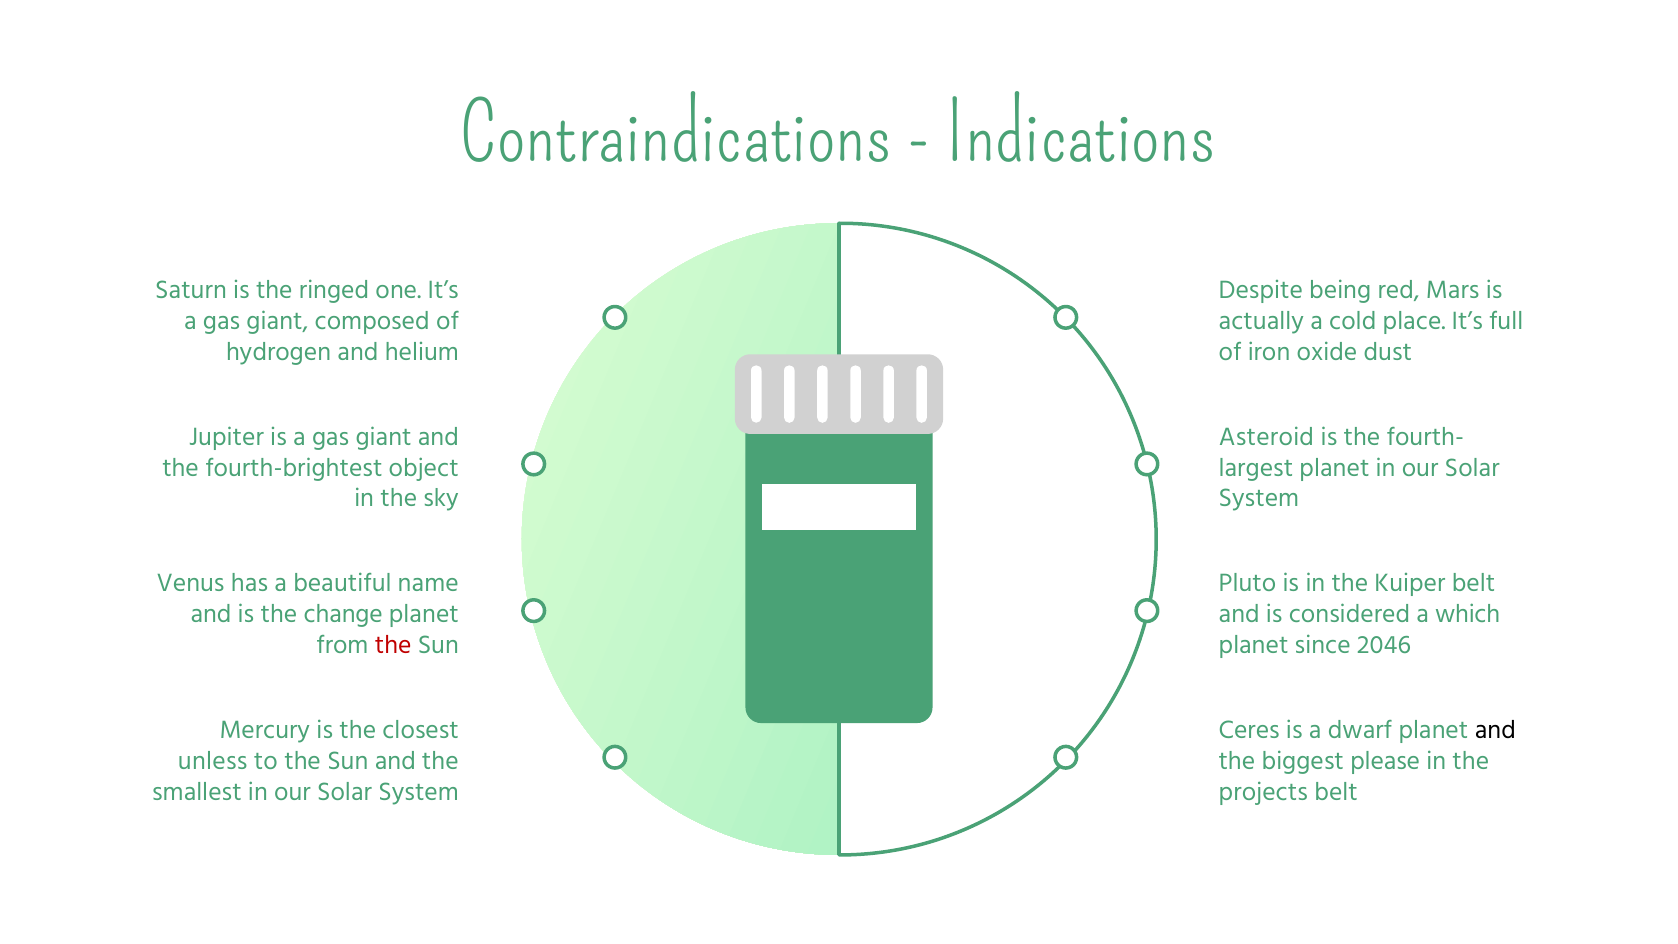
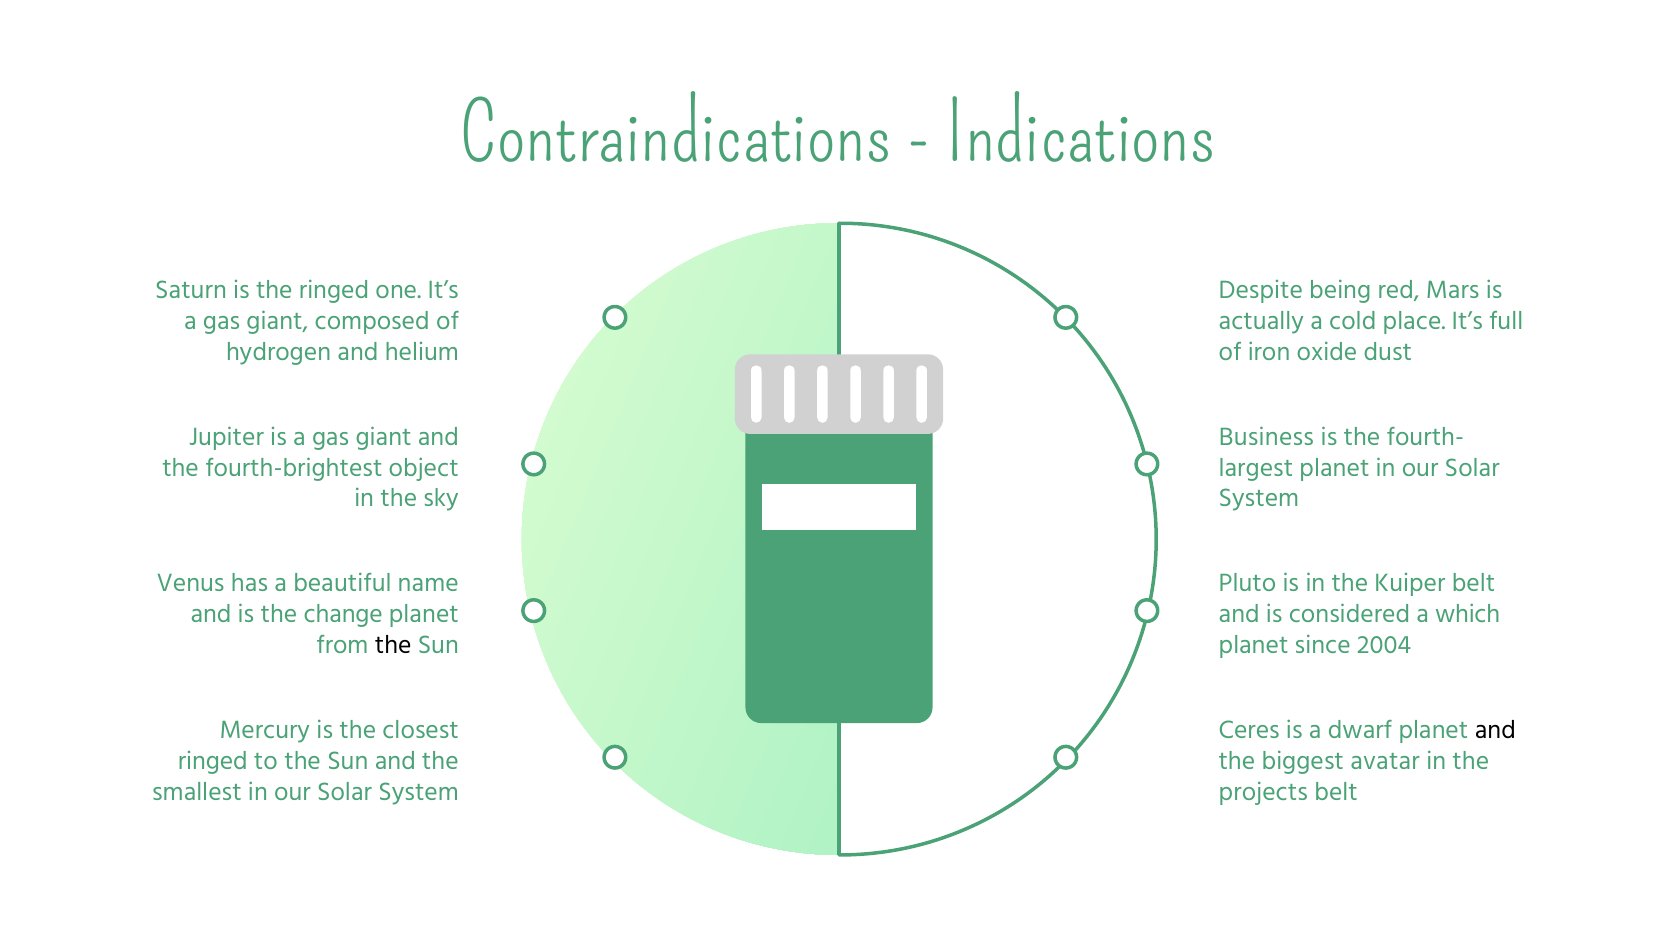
Asteroid: Asteroid -> Business
the at (393, 645) colour: red -> black
2046: 2046 -> 2004
unless at (213, 761): unless -> ringed
please: please -> avatar
